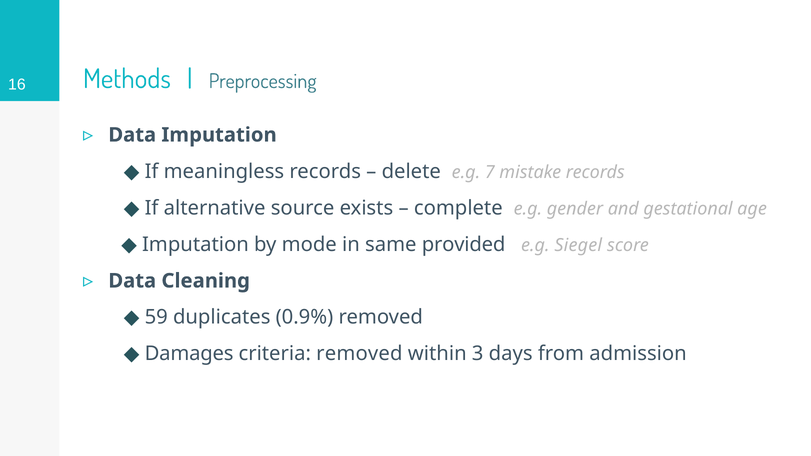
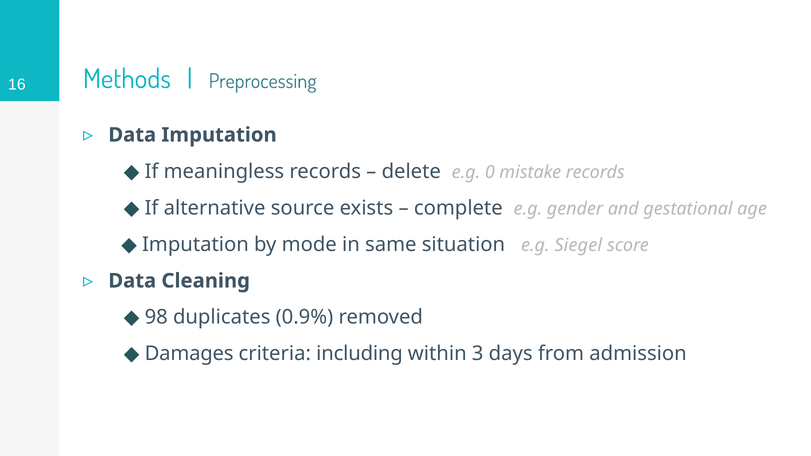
7: 7 -> 0
provided: provided -> situation
59: 59 -> 98
criteria removed: removed -> including
